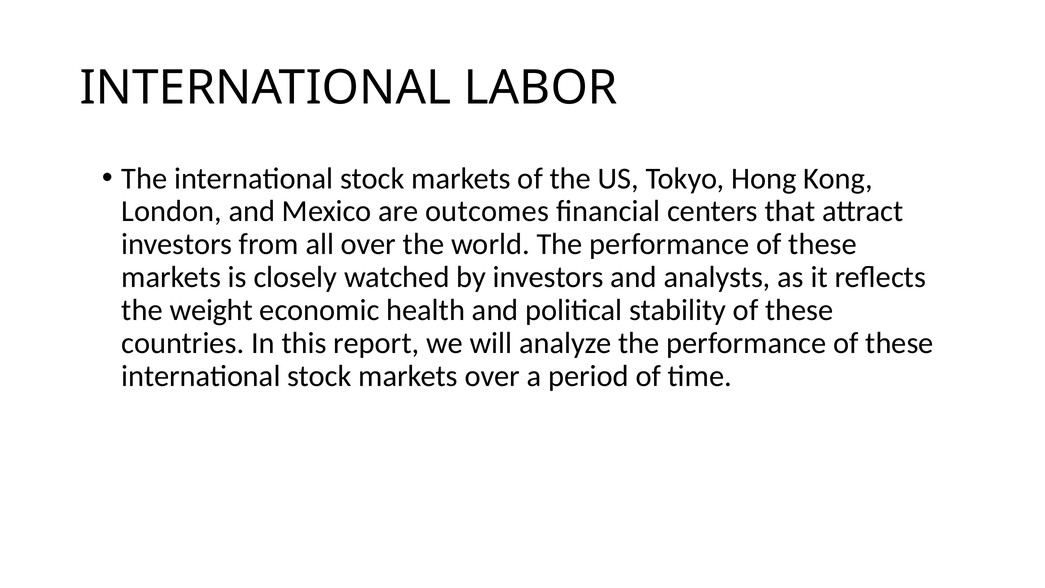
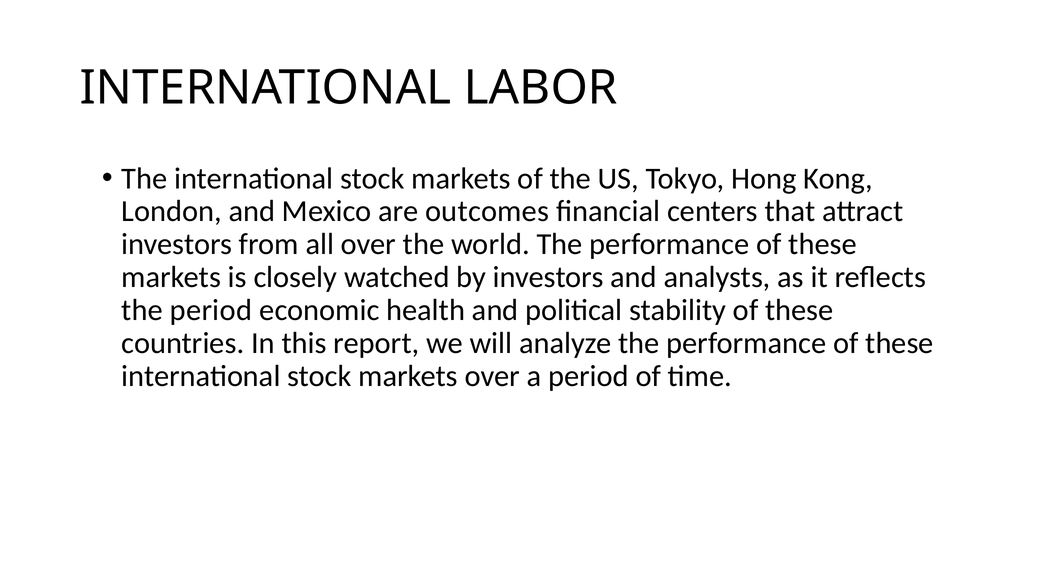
the weight: weight -> period
